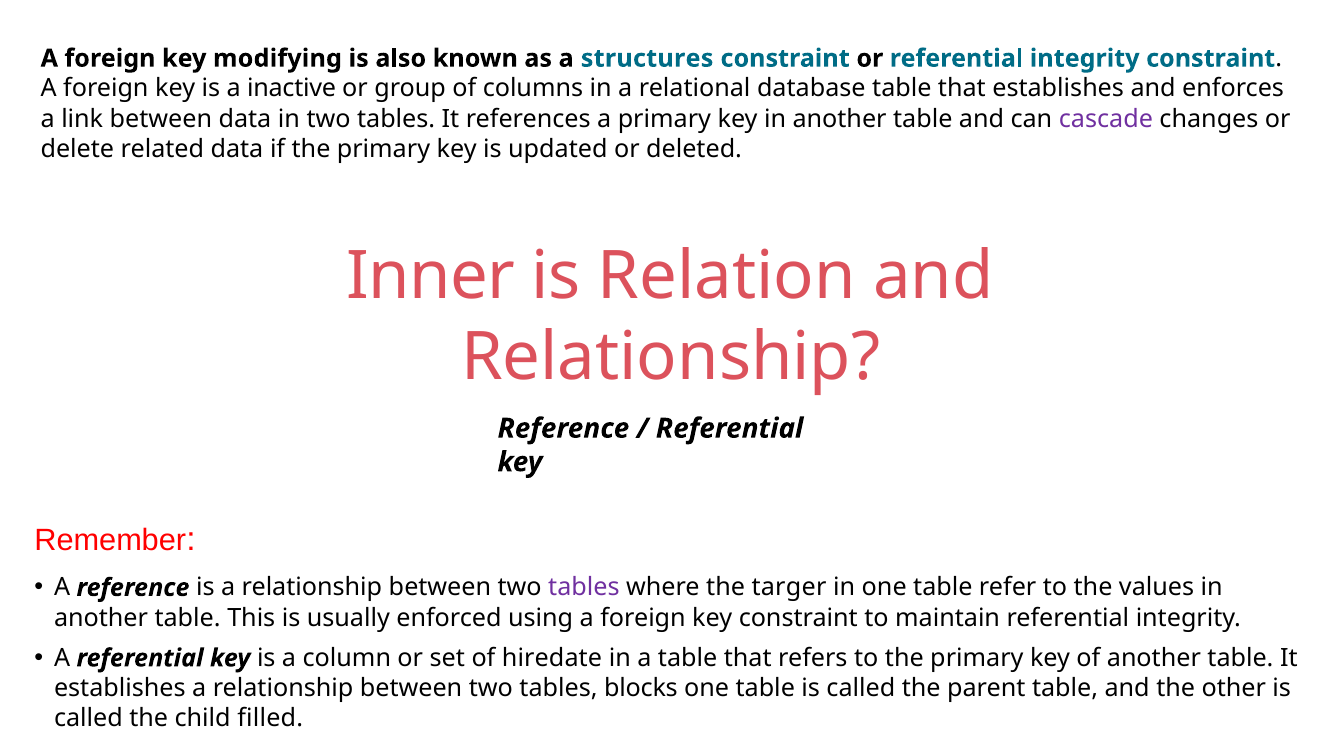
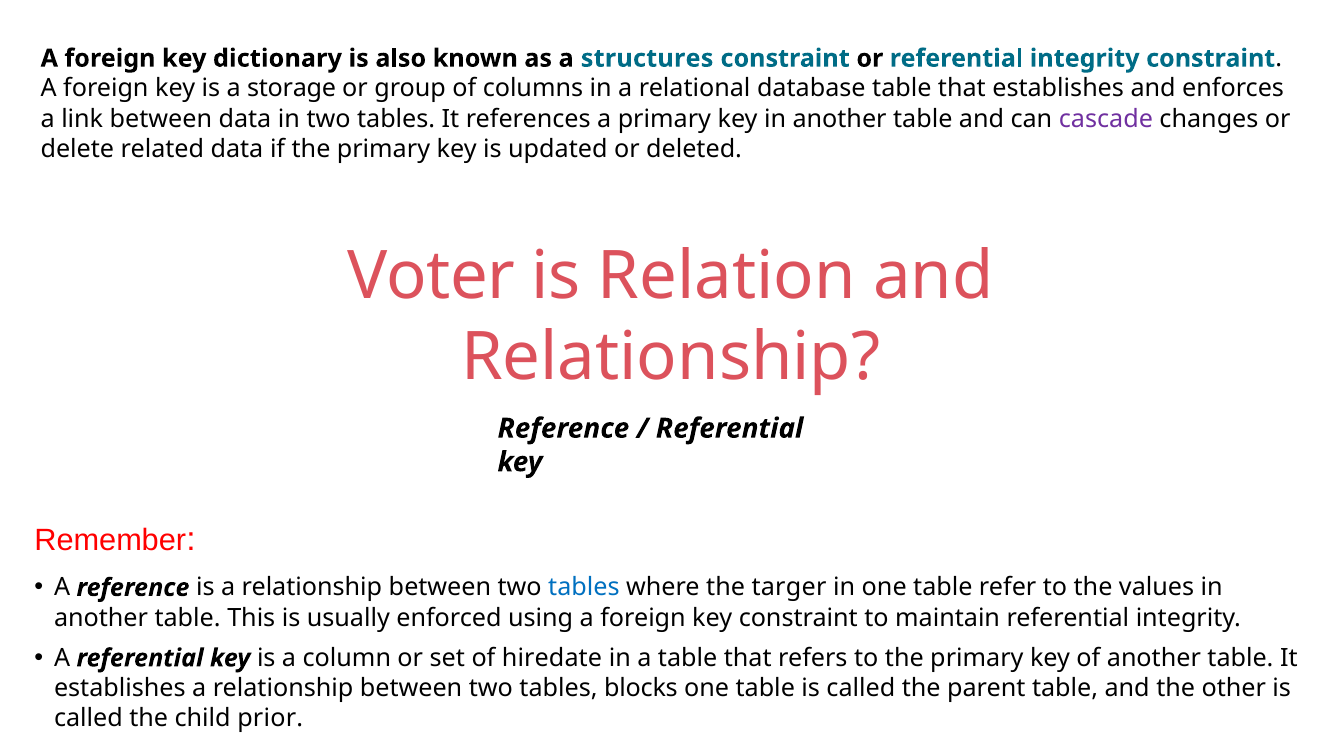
modifying: modifying -> dictionary
inactive: inactive -> storage
Inner: Inner -> Voter
tables at (584, 588) colour: purple -> blue
filled: filled -> prior
